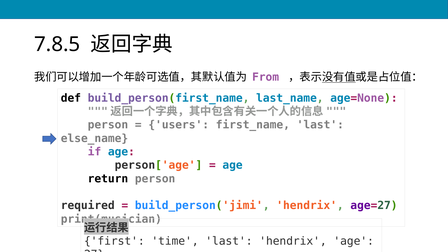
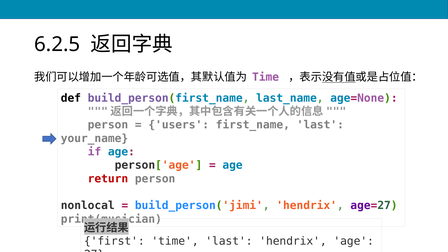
7.8.5: 7.8.5 -> 6.2.5
From at (266, 77): From -> Time
else_name: else_name -> your_name
return colour: black -> red
required: required -> nonlocal
